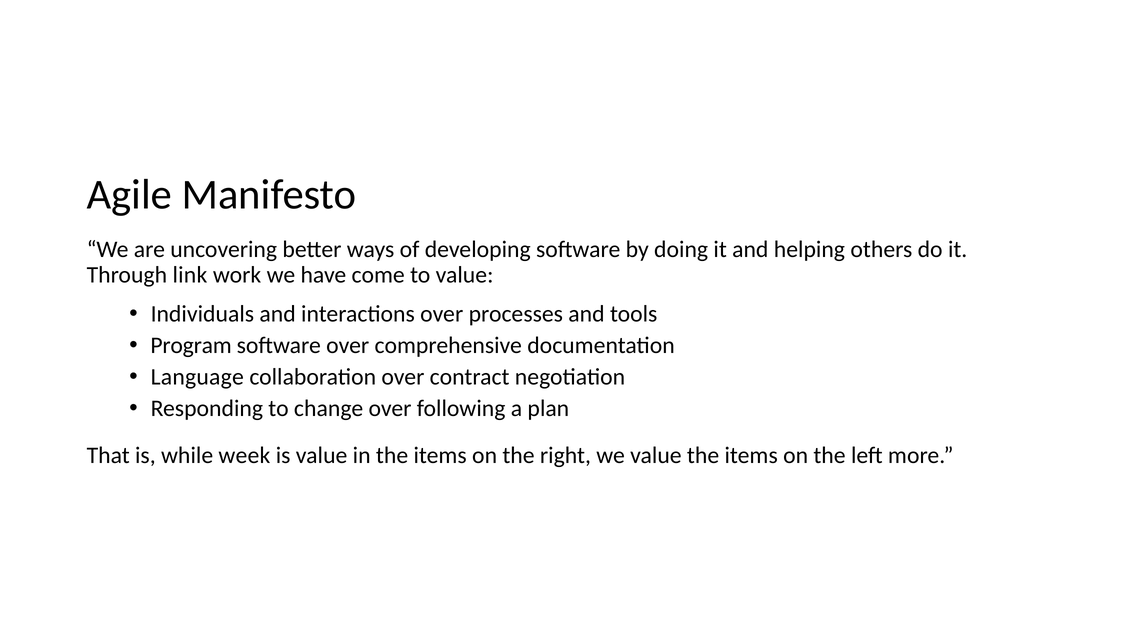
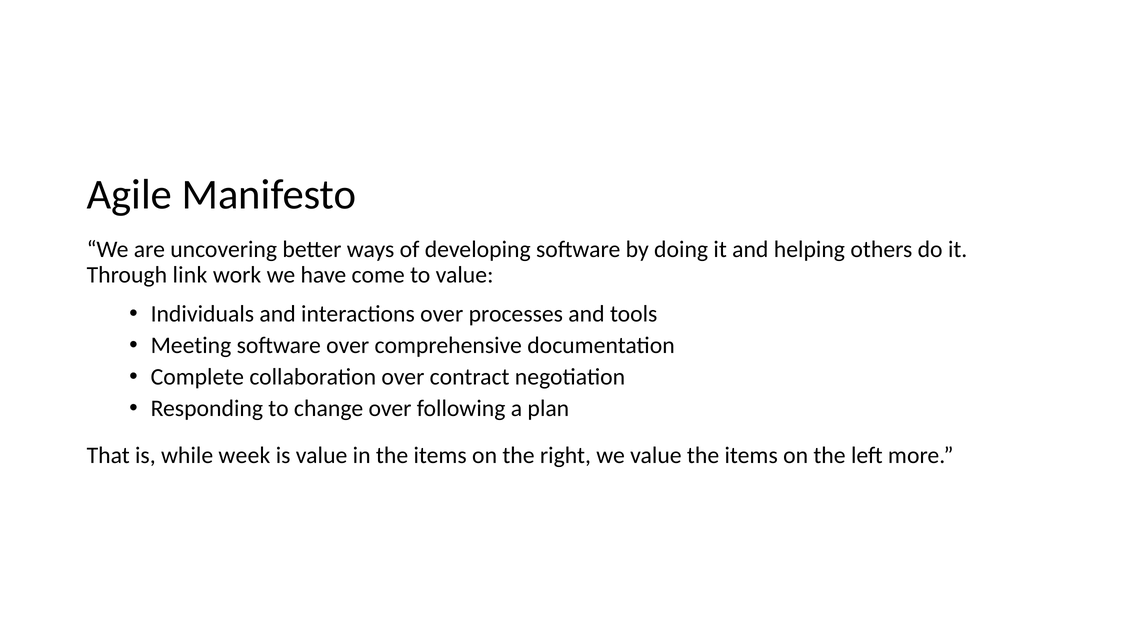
Program: Program -> Meeting
Language: Language -> Complete
